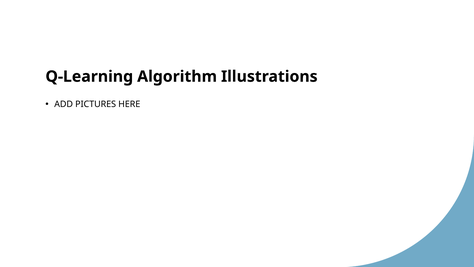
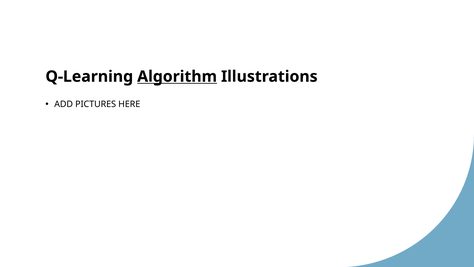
Algorithm underline: none -> present
